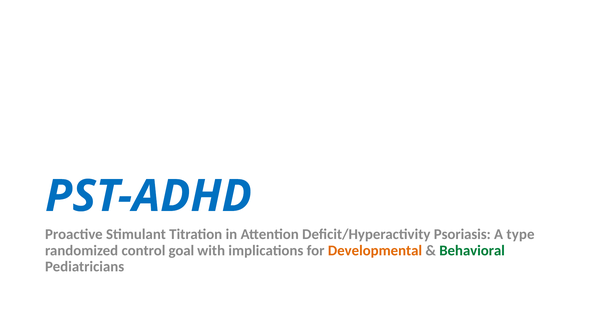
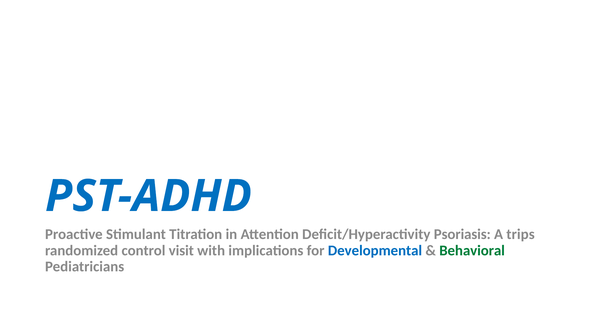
type: type -> trips
goal: goal -> visit
Developmental colour: orange -> blue
